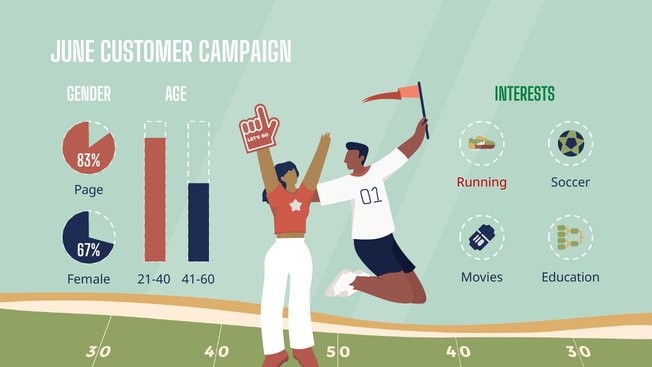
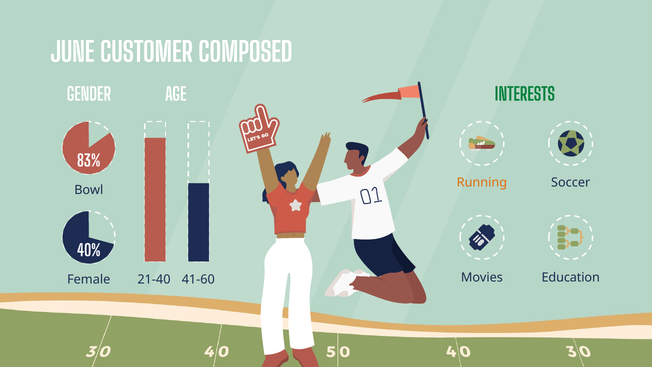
CAMPAIGN: CAMPAIGN -> COMPOSED
Running colour: red -> orange
Page: Page -> Bowl
67%: 67% -> 40%
